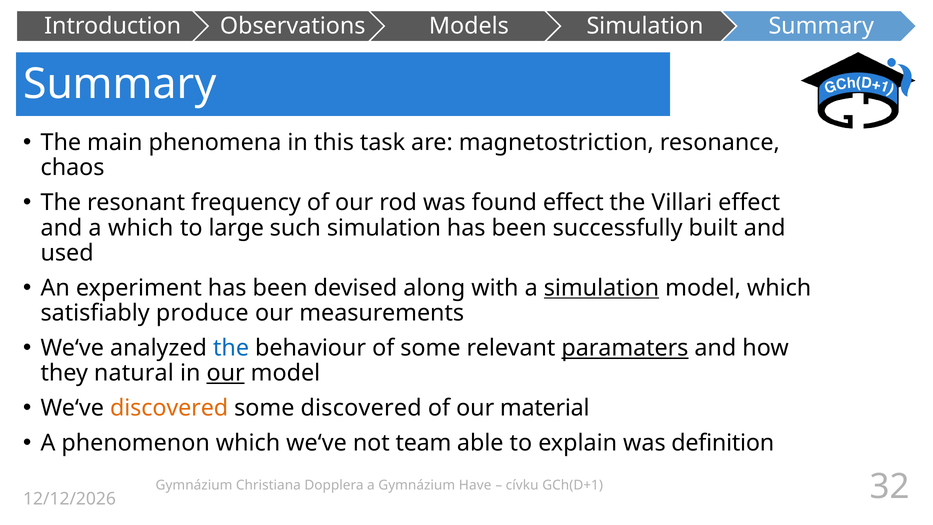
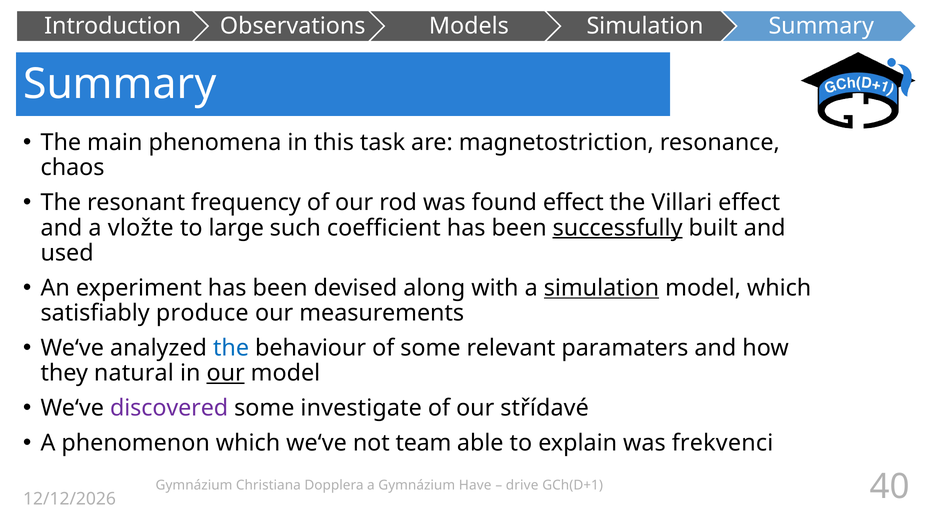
a which: which -> vložte
such simulation: simulation -> coefficient
successfully underline: none -> present
paramaters underline: present -> none
discovered at (169, 408) colour: orange -> purple
some discovered: discovered -> investigate
material: material -> střídavé
definition: definition -> frekvenci
cívku: cívku -> drive
32: 32 -> 40
